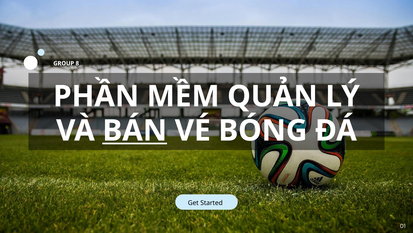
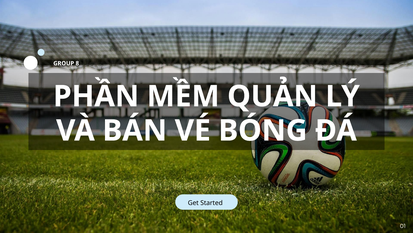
BÁN underline: present -> none
